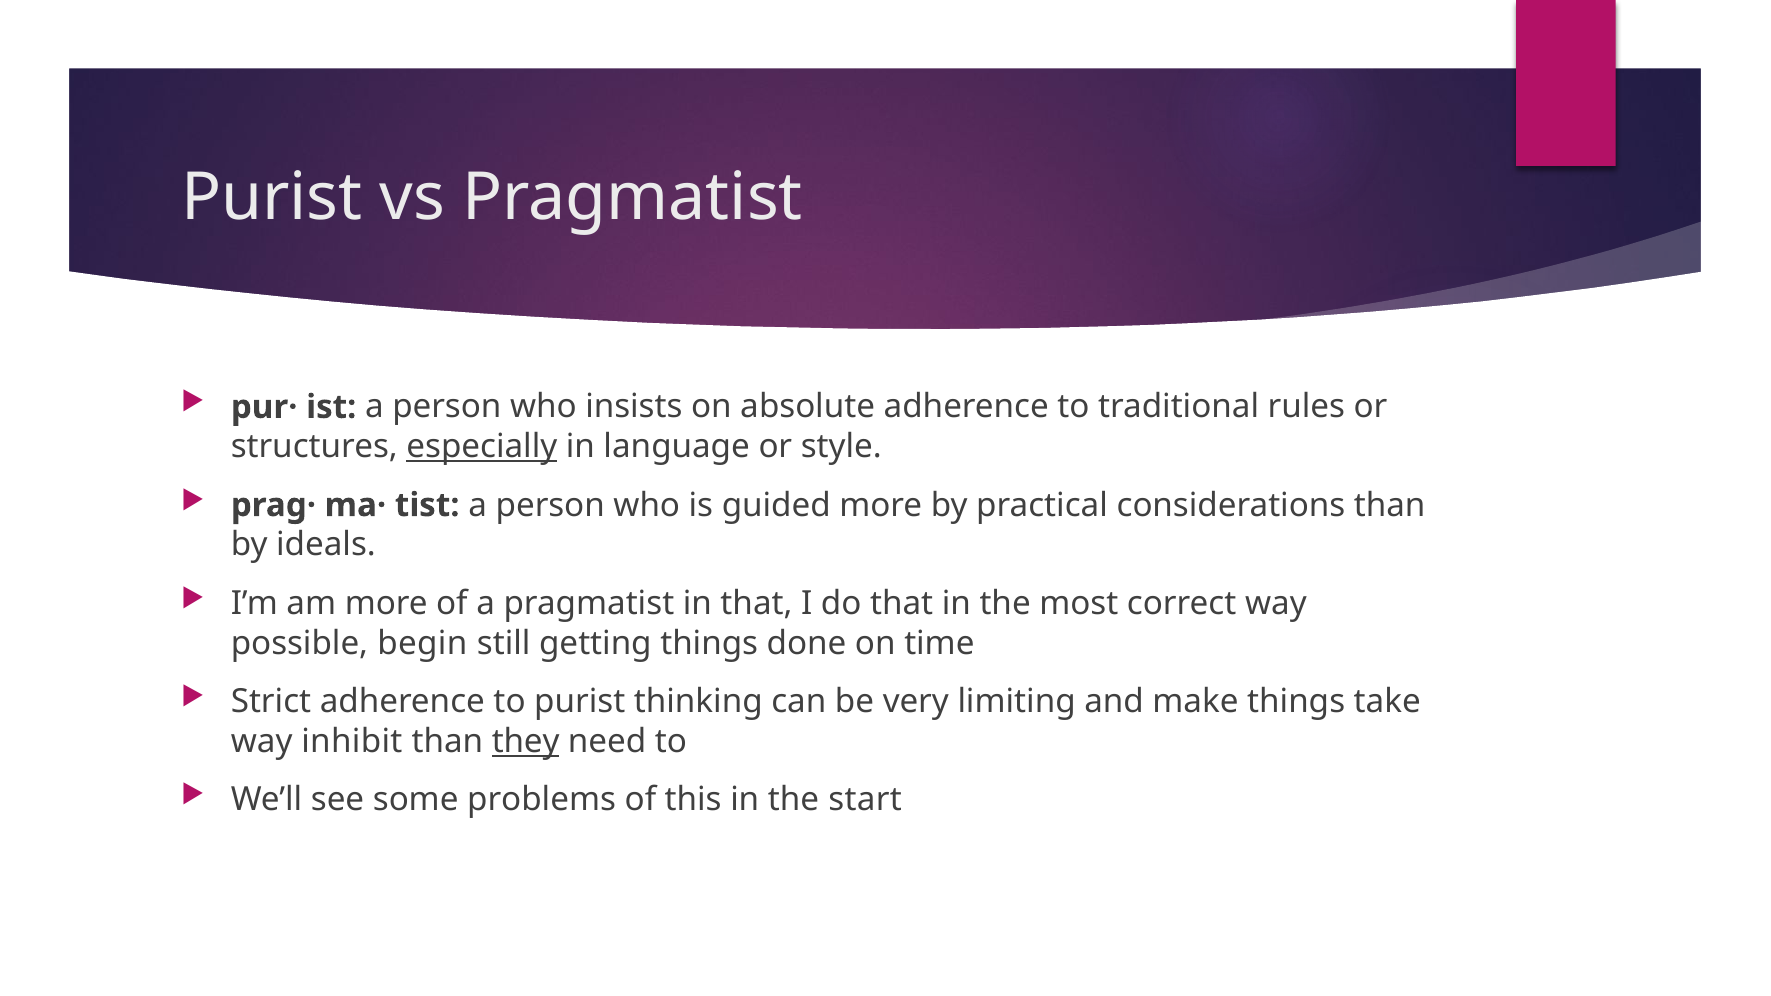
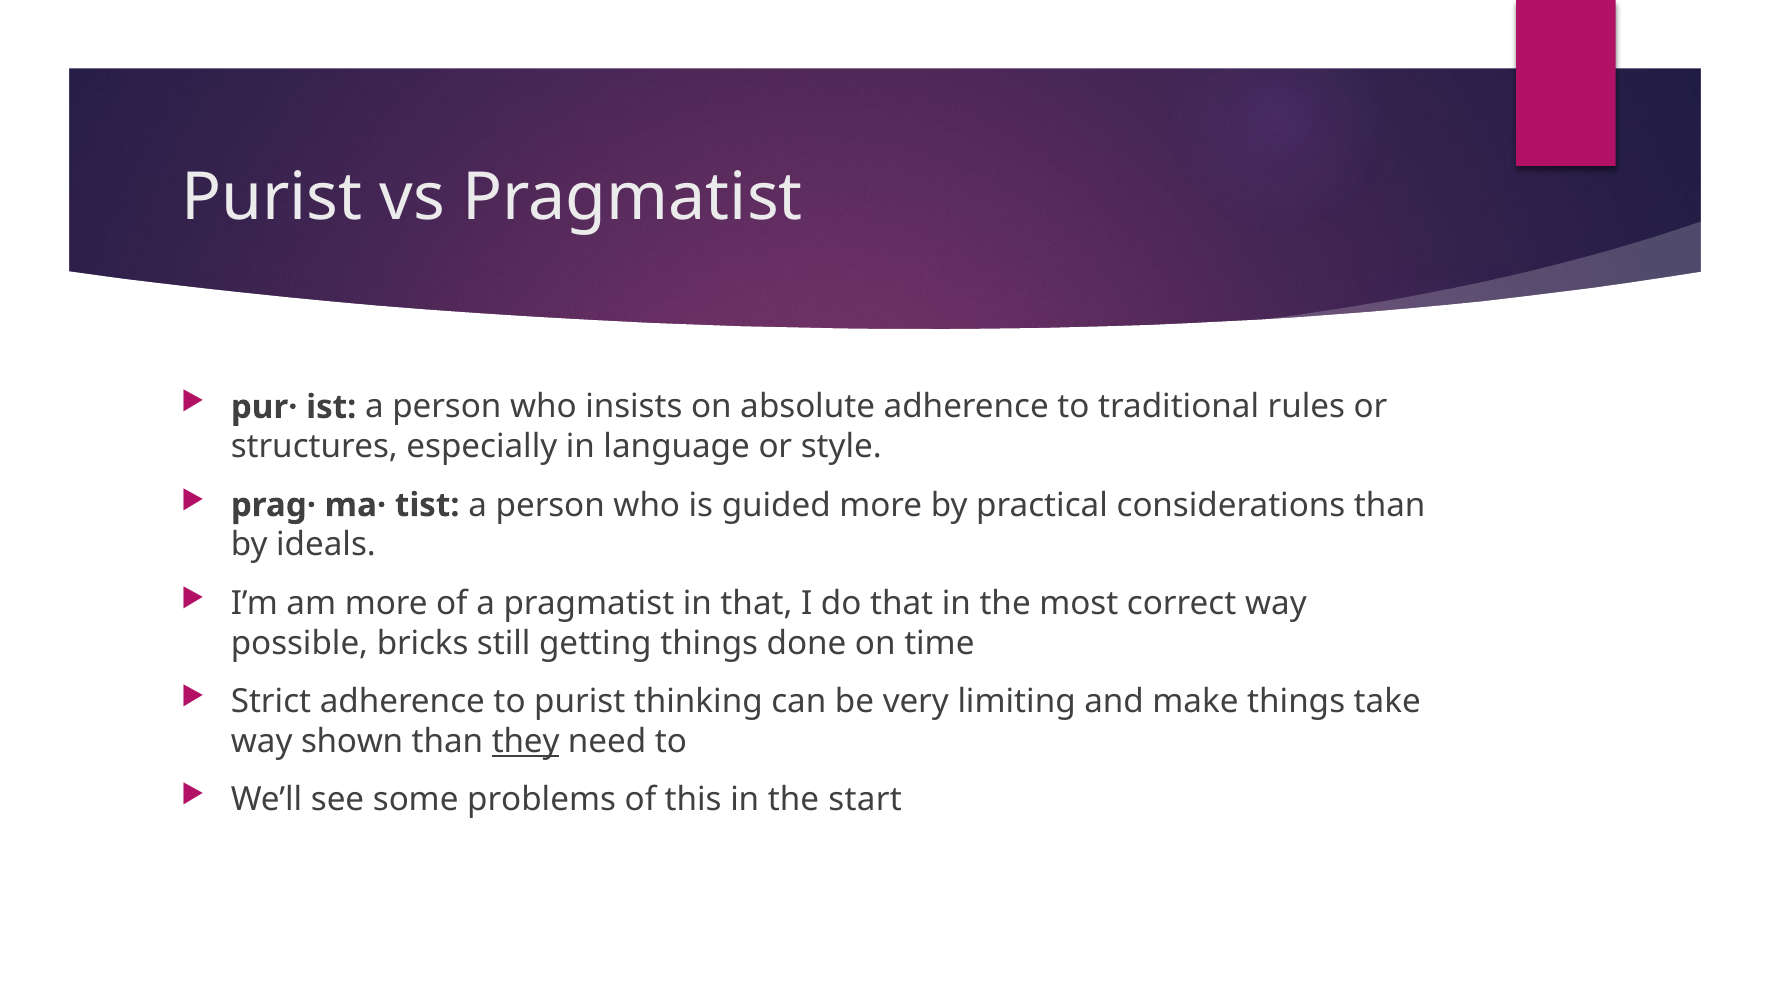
especially underline: present -> none
begin: begin -> bricks
inhibit: inhibit -> shown
